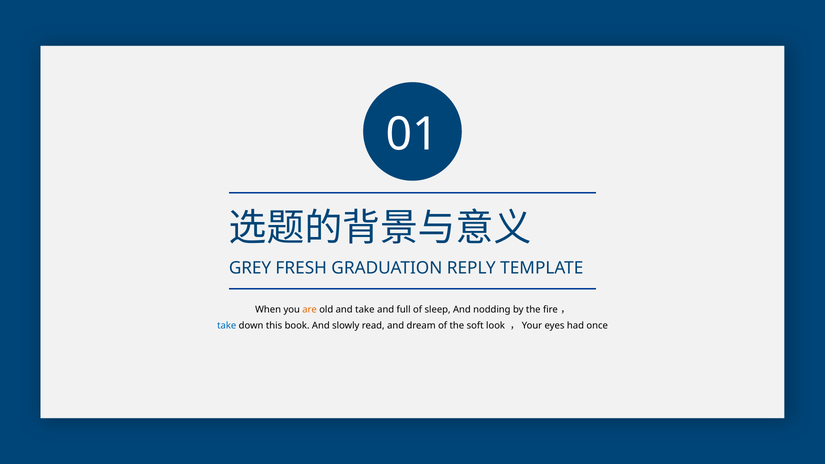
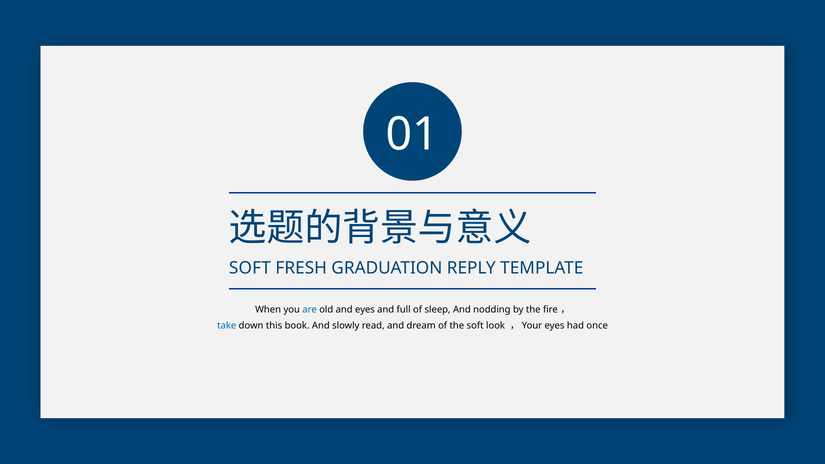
GREY at (250, 268): GREY -> SOFT
are colour: orange -> blue
and take: take -> eyes
